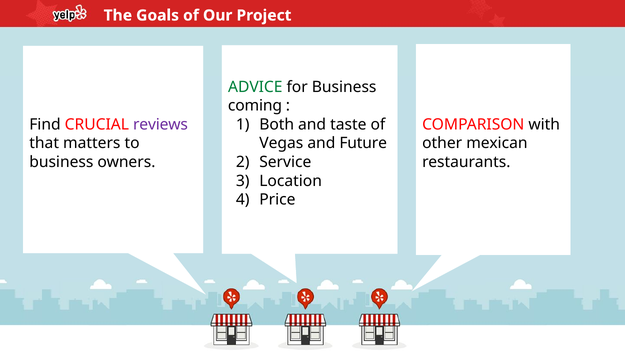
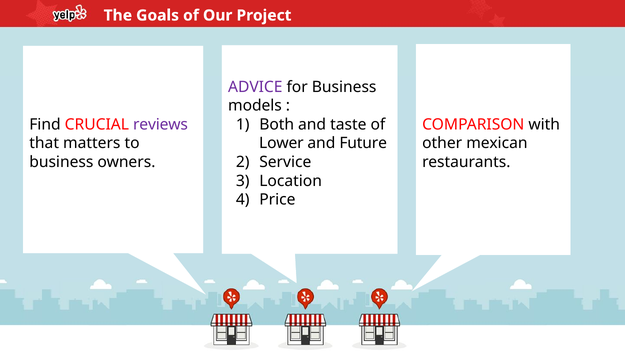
ADVICE colour: green -> purple
coming: coming -> models
Vegas: Vegas -> Lower
